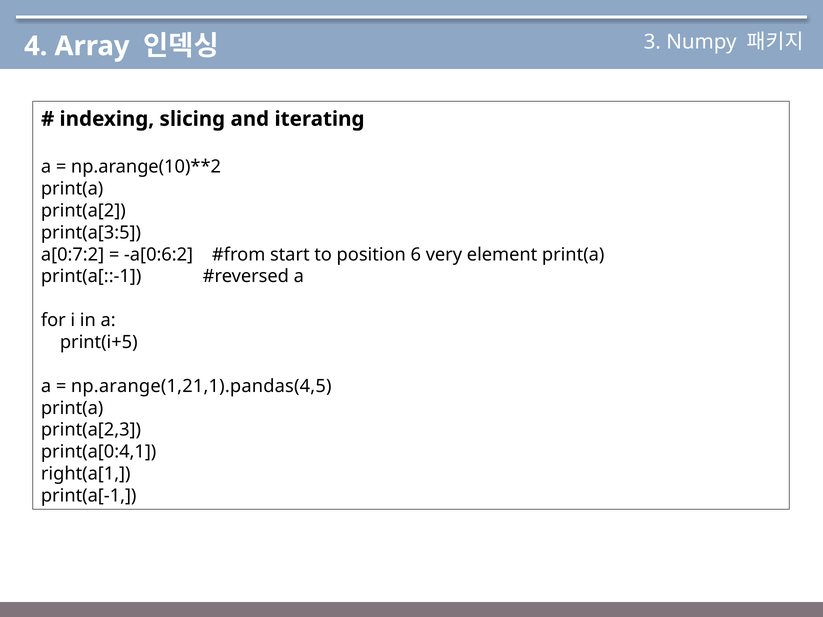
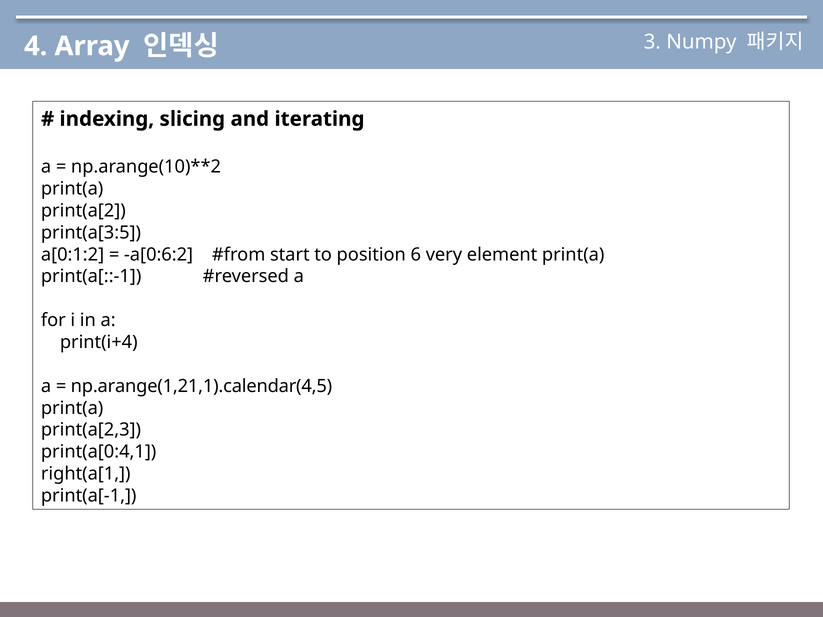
a[0:7:2: a[0:7:2 -> a[0:1:2
print(i+5: print(i+5 -> print(i+4
np.arange(1,21,1).pandas(4,5: np.arange(1,21,1).pandas(4,5 -> np.arange(1,21,1).calendar(4,5
